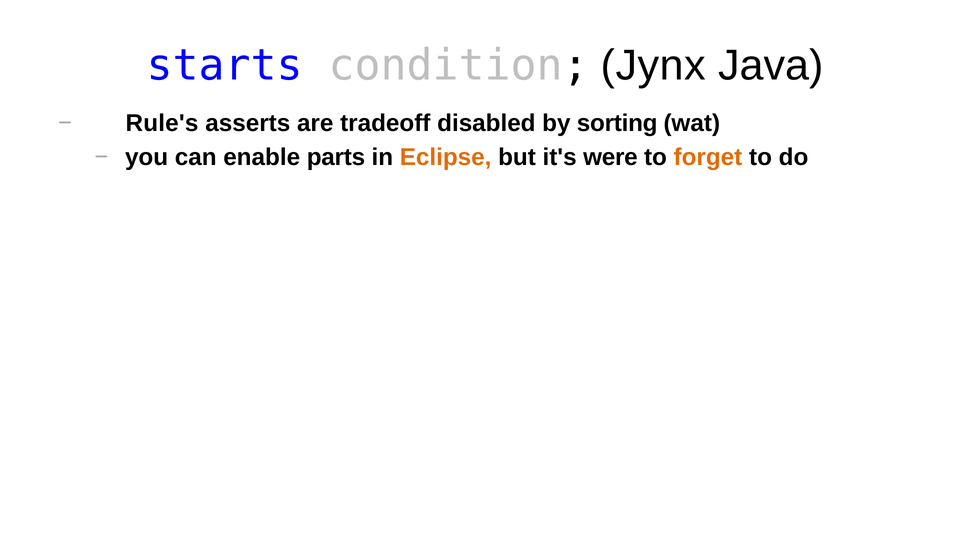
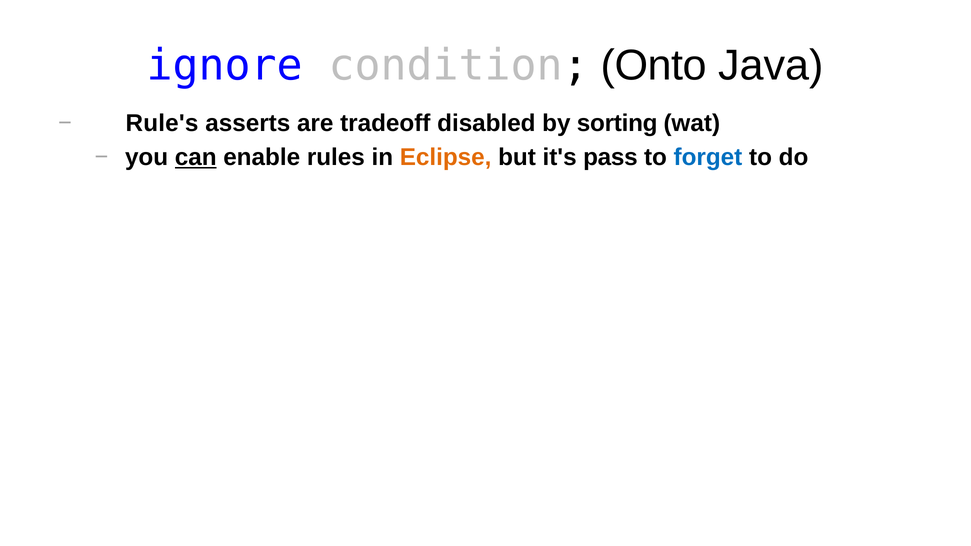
starts: starts -> ignore
Jynx: Jynx -> Onto
can underline: none -> present
parts: parts -> rules
were: were -> pass
forget colour: orange -> blue
